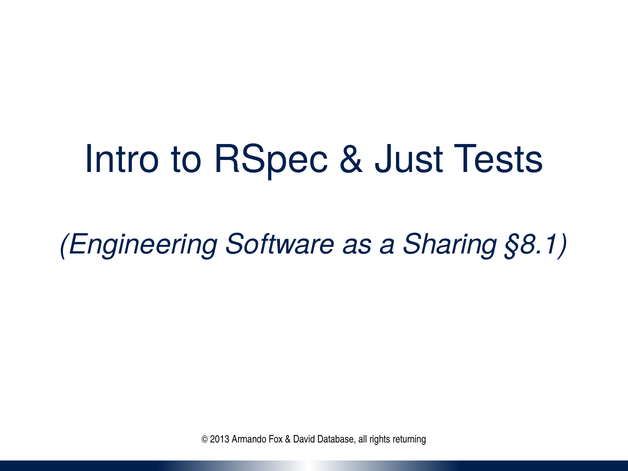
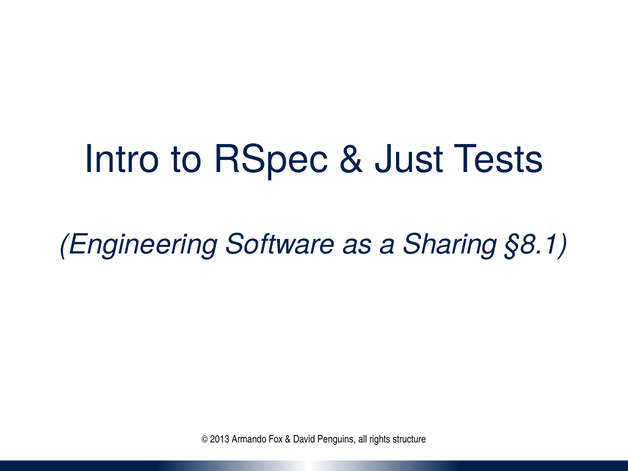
Database: Database -> Penguins
returning: returning -> structure
